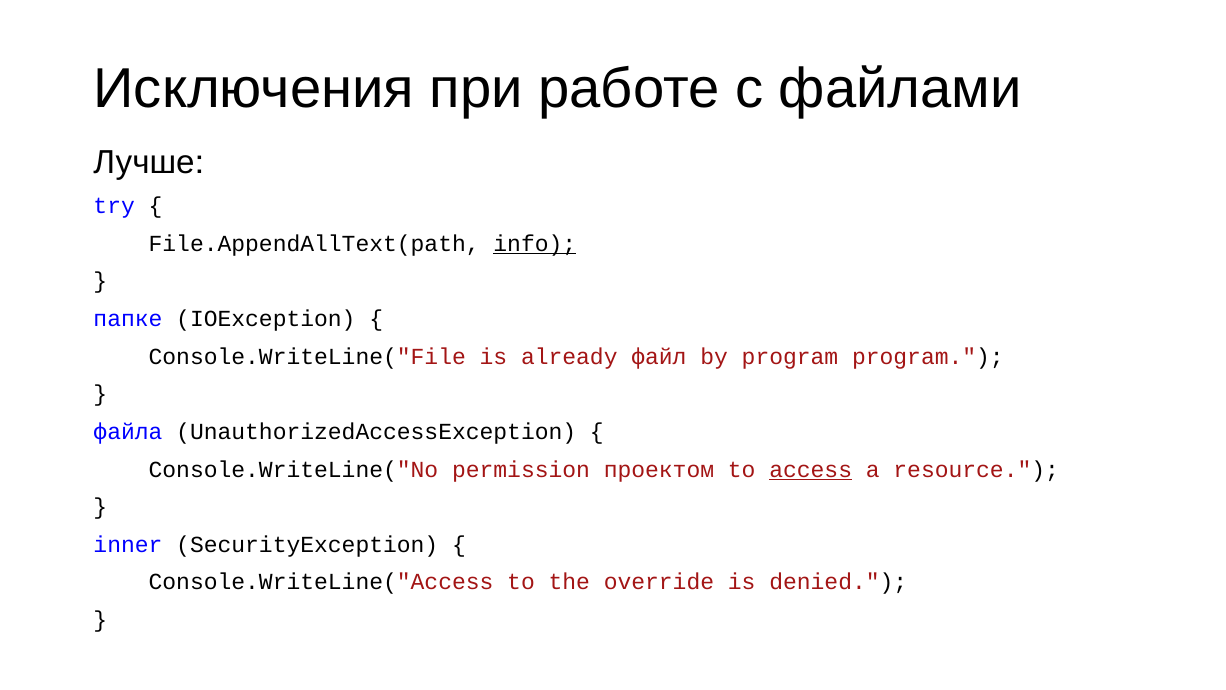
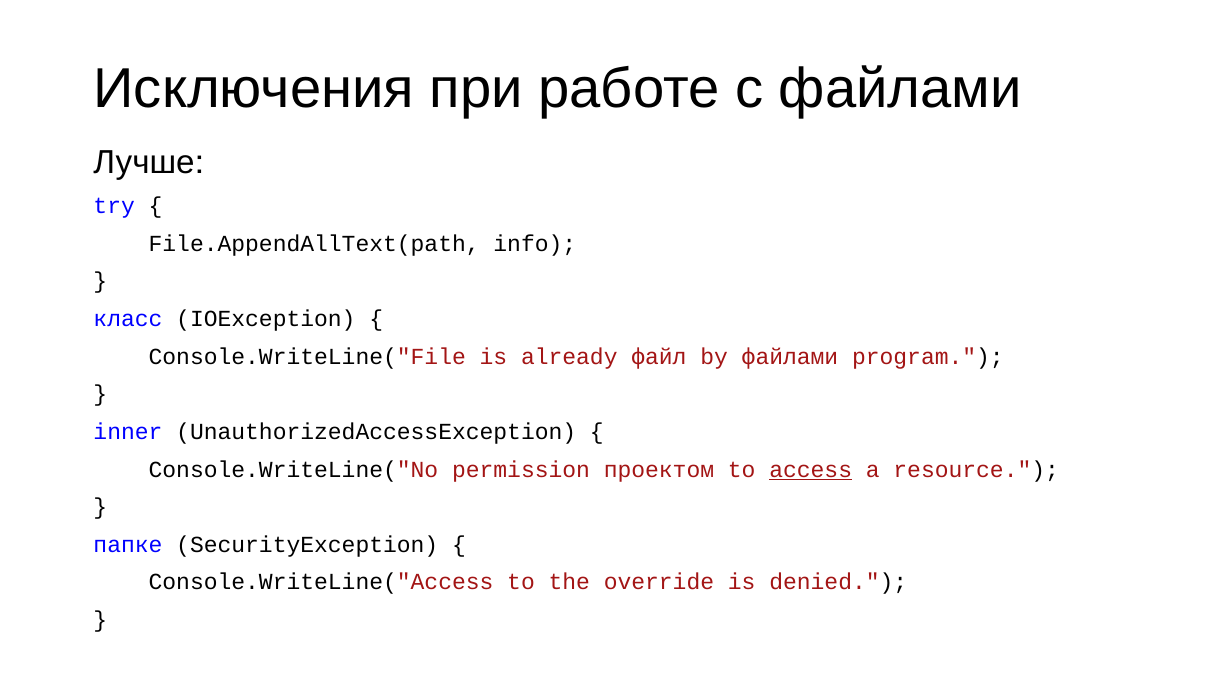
info underline: present -> none
папке: папке -> класс
by program: program -> файлами
файла: файла -> inner
inner: inner -> папке
